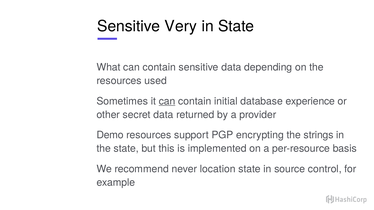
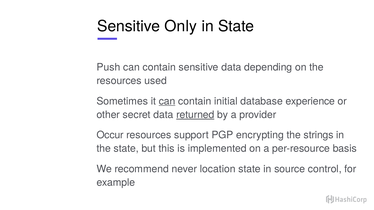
Very: Very -> Only
What: What -> Push
returned underline: none -> present
Demo: Demo -> Occur
